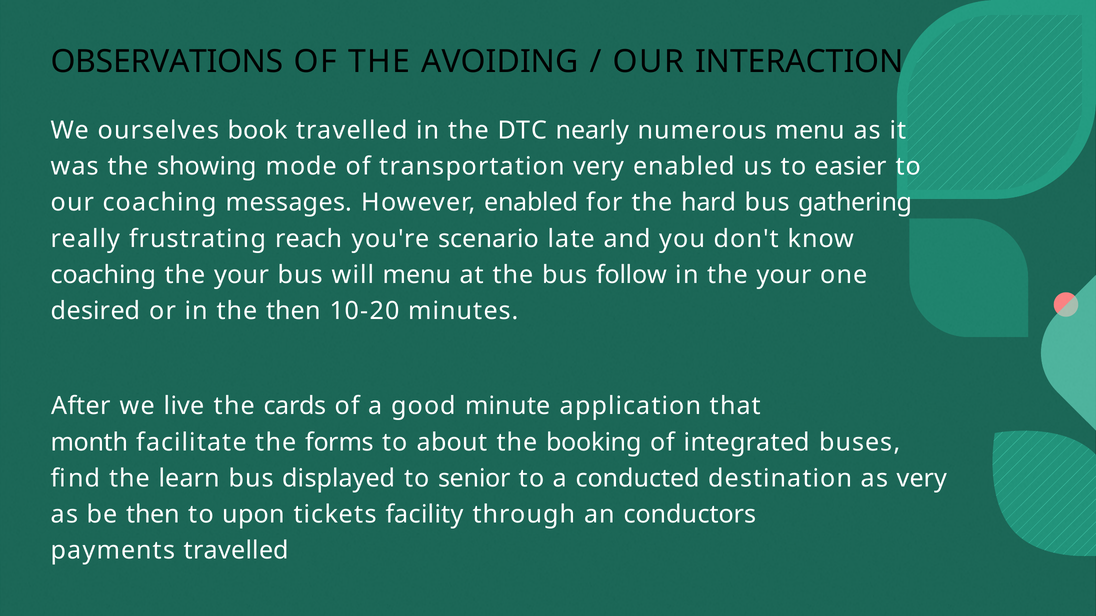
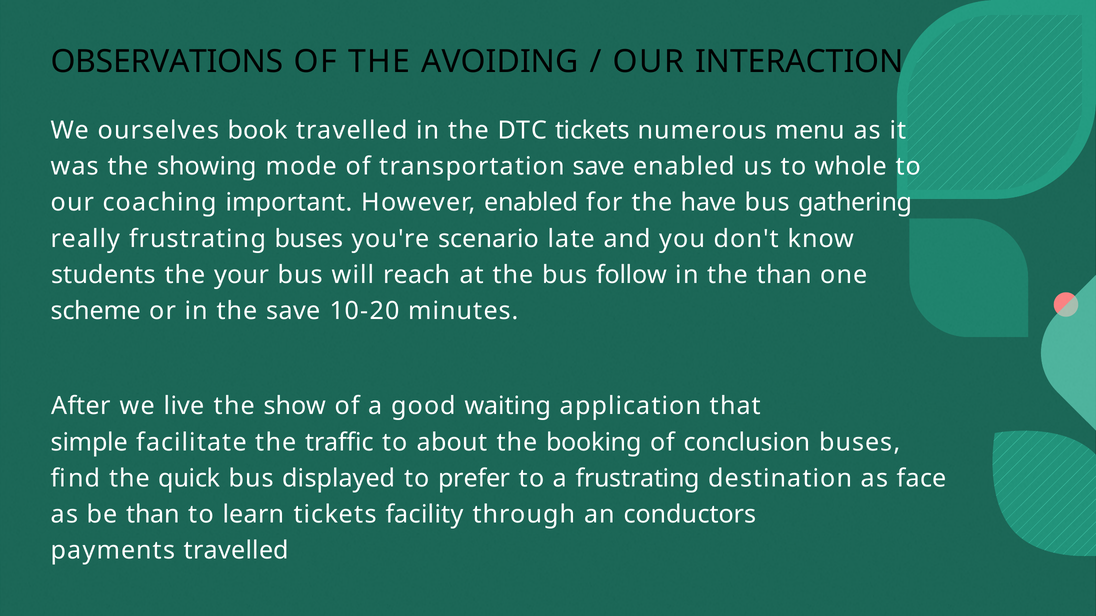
DTC nearly: nearly -> tickets
transportation very: very -> save
easier: easier -> whole
messages: messages -> important
hard: hard -> have
frustrating reach: reach -> buses
coaching at (104, 275): coaching -> students
will menu: menu -> reach
in the your: your -> than
desired: desired -> scheme
the then: then -> save
cards: cards -> show
minute: minute -> waiting
month: month -> simple
forms: forms -> traffic
integrated: integrated -> conclusion
learn: learn -> quick
senior: senior -> prefer
a conducted: conducted -> frustrating
as very: very -> face
be then: then -> than
upon: upon -> learn
